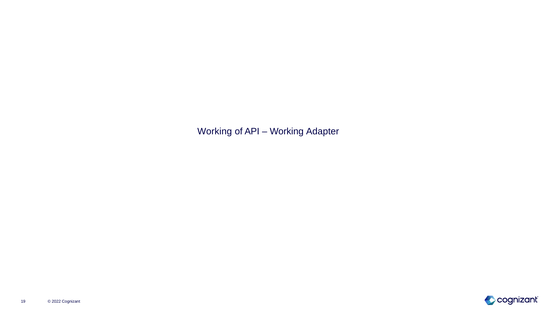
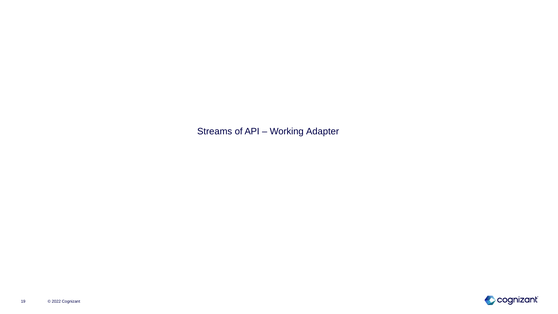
Working at (215, 131): Working -> Streams
